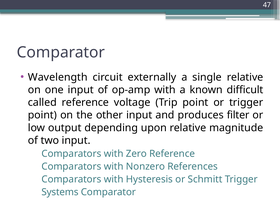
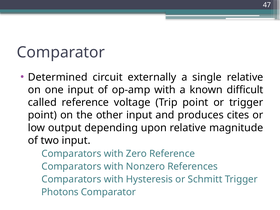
Wavelength: Wavelength -> Determined
filter: filter -> cites
Systems: Systems -> Photons
